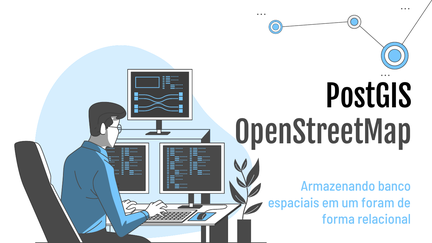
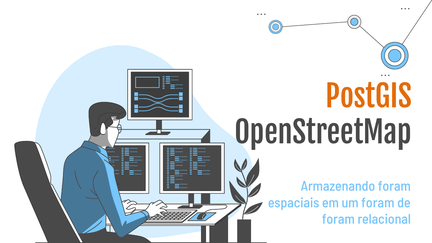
PostGIS colour: black -> orange
Armazenando banco: banco -> foram
forma at (338, 219): forma -> foram
